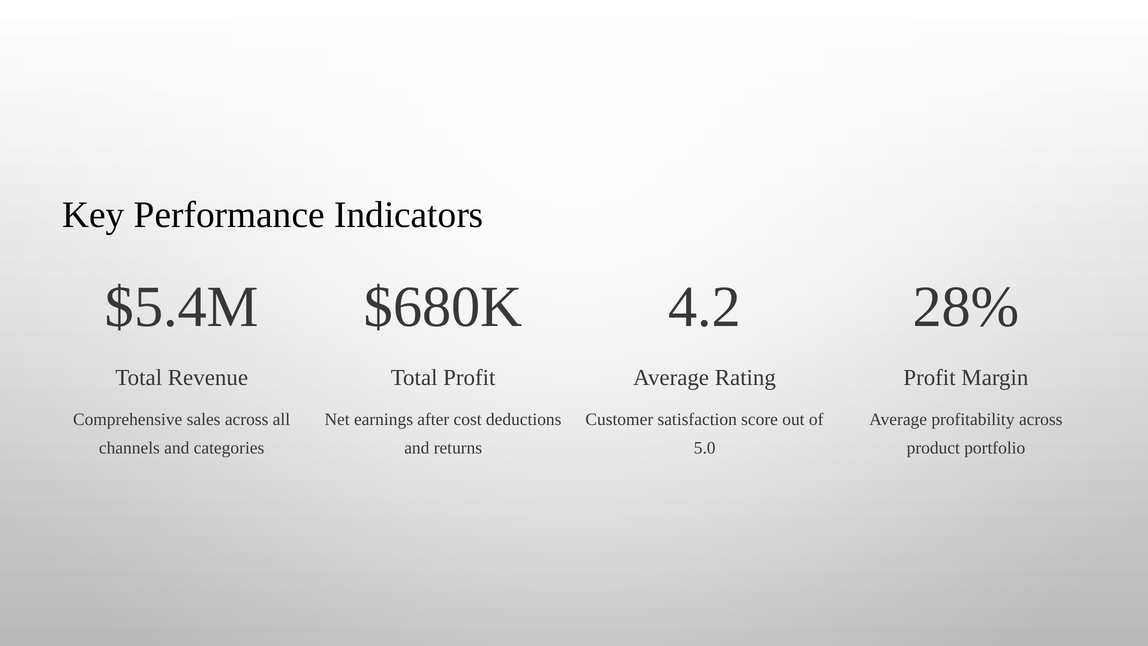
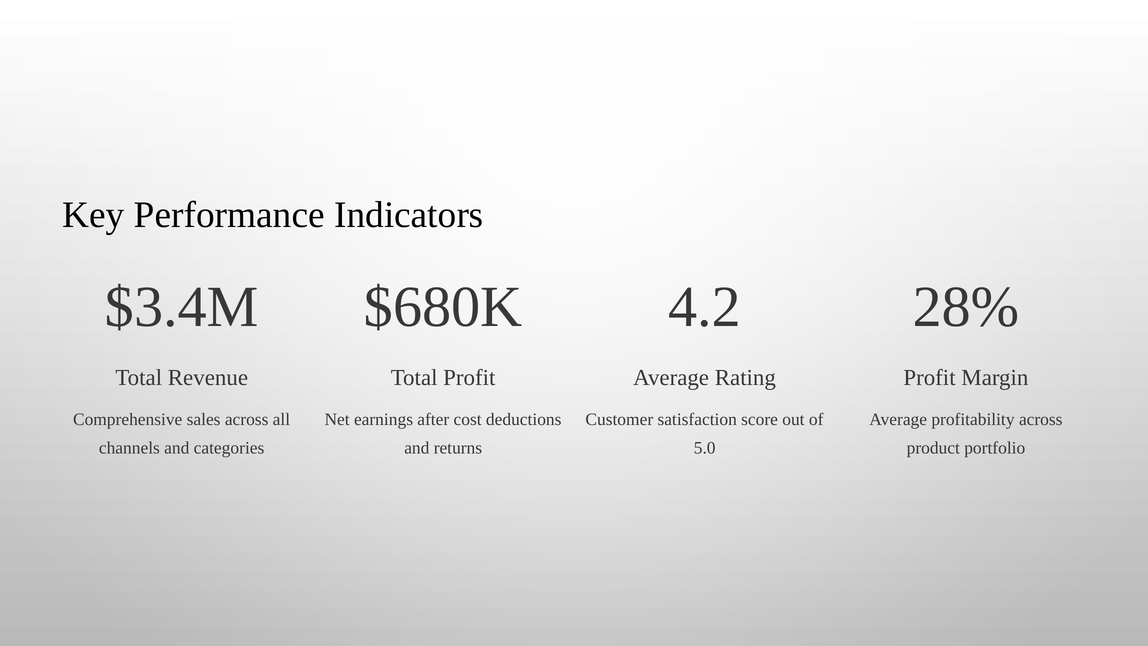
$5.4M: $5.4M -> $3.4M
